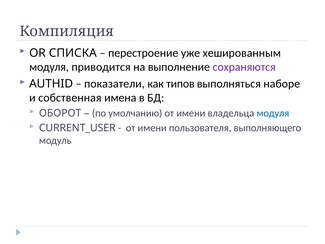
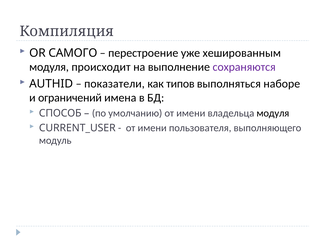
СПИСКА: СПИСКА -> САМОГО
приводится: приводится -> происходит
собственная: собственная -> ограничений
ОБОРОТ: ОБОРОТ -> СПОСОБ
модуля at (273, 113) colour: blue -> black
